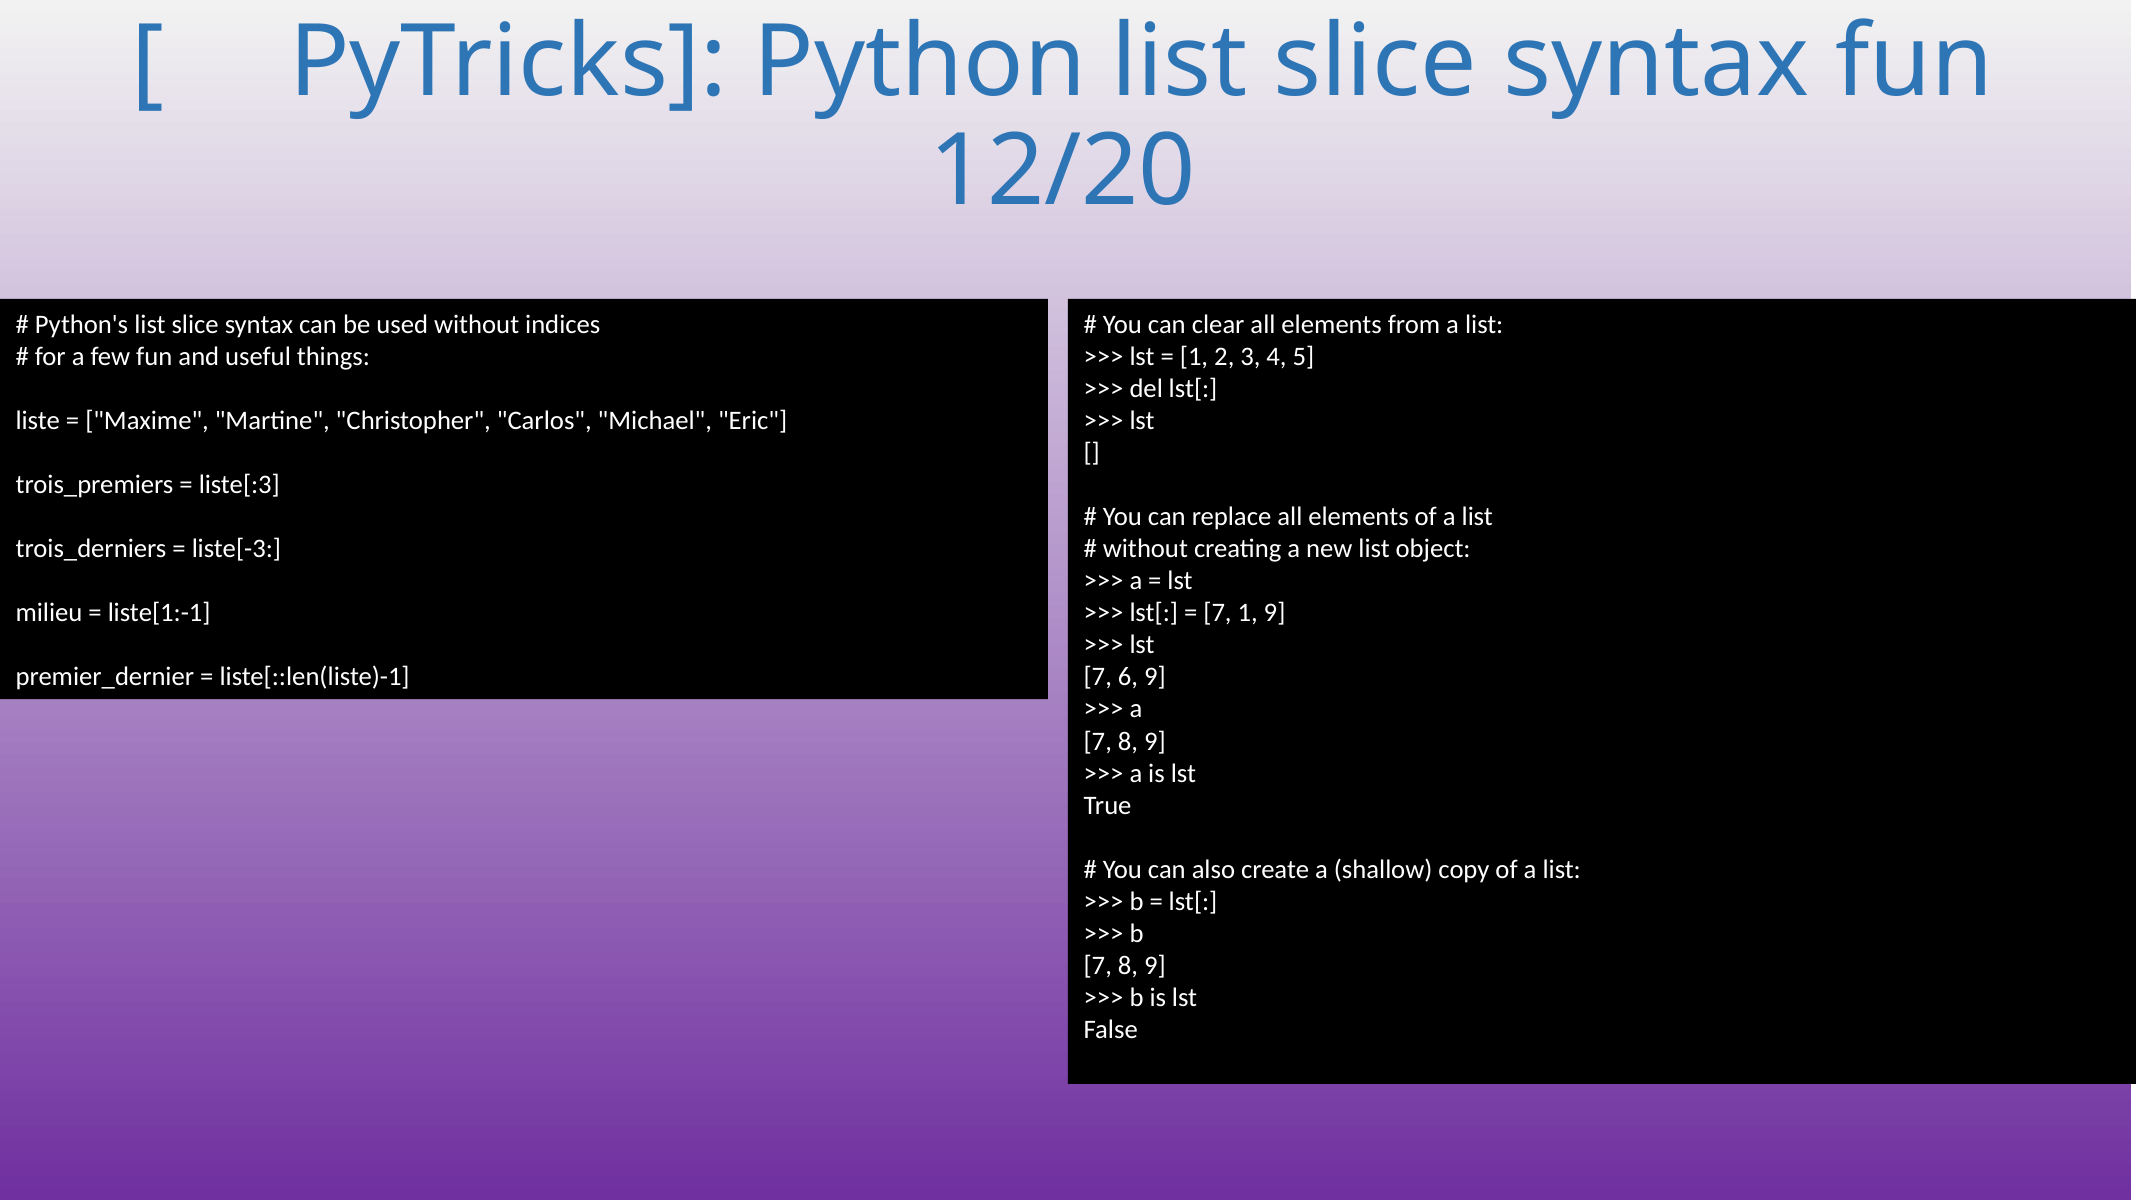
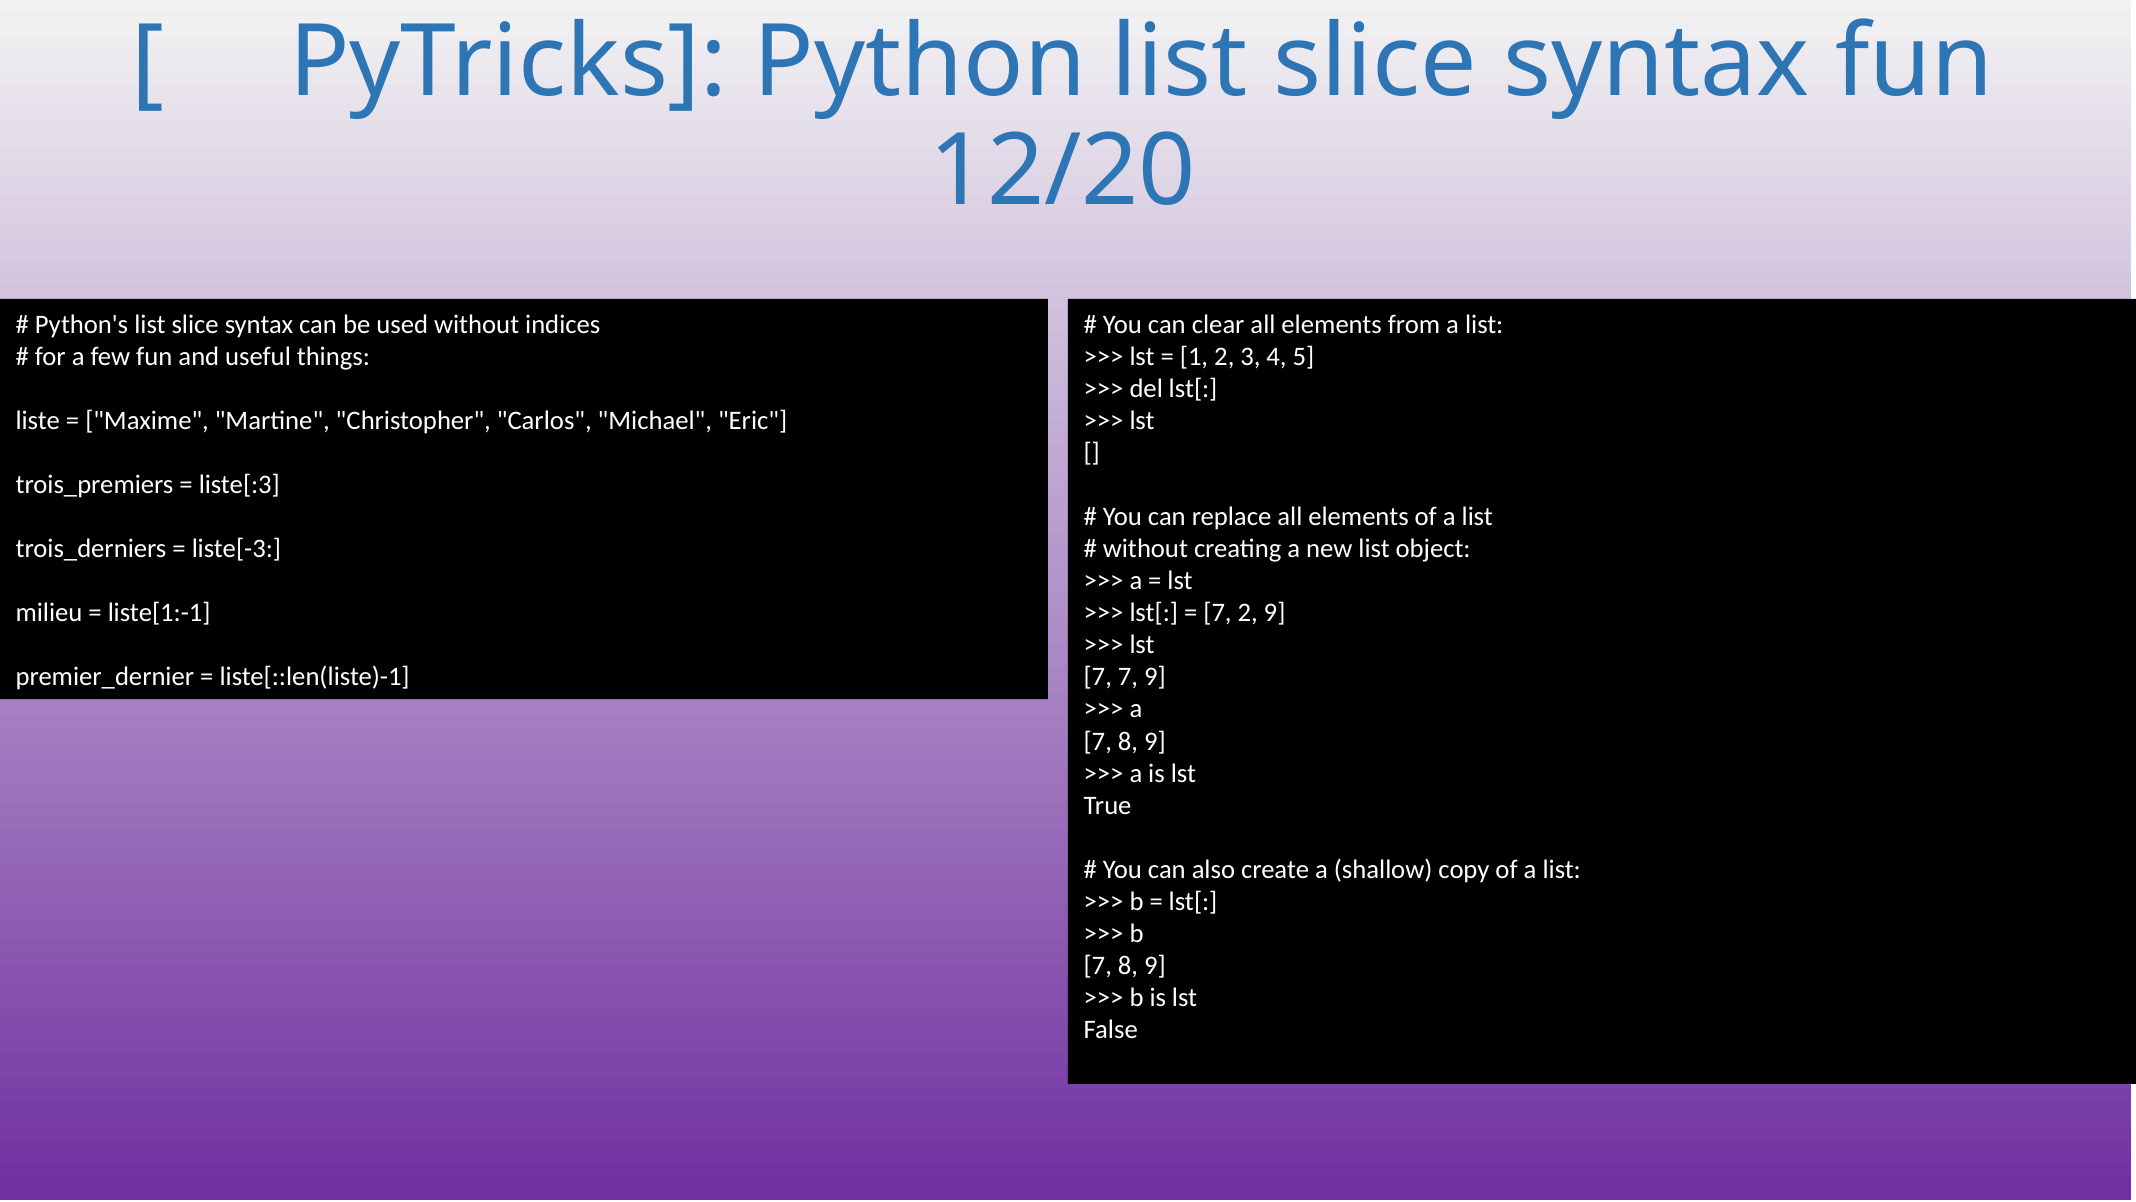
7 1: 1 -> 2
7 6: 6 -> 7
